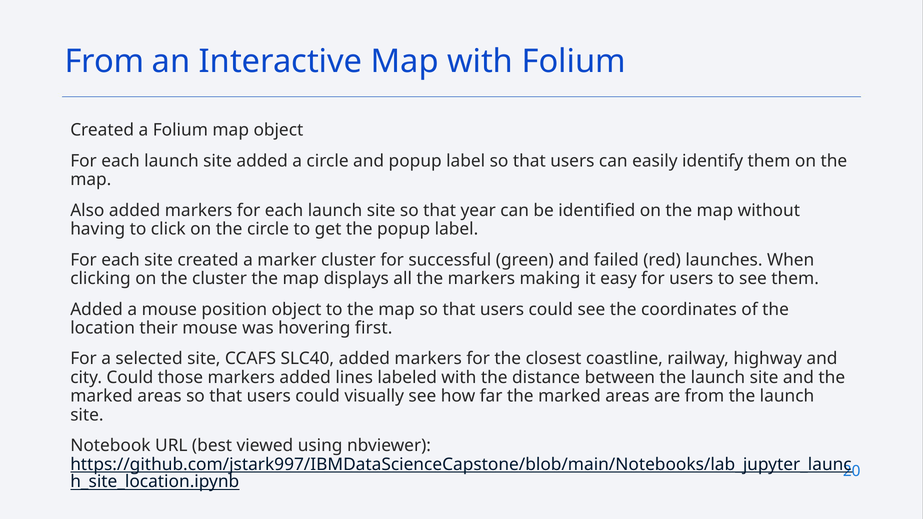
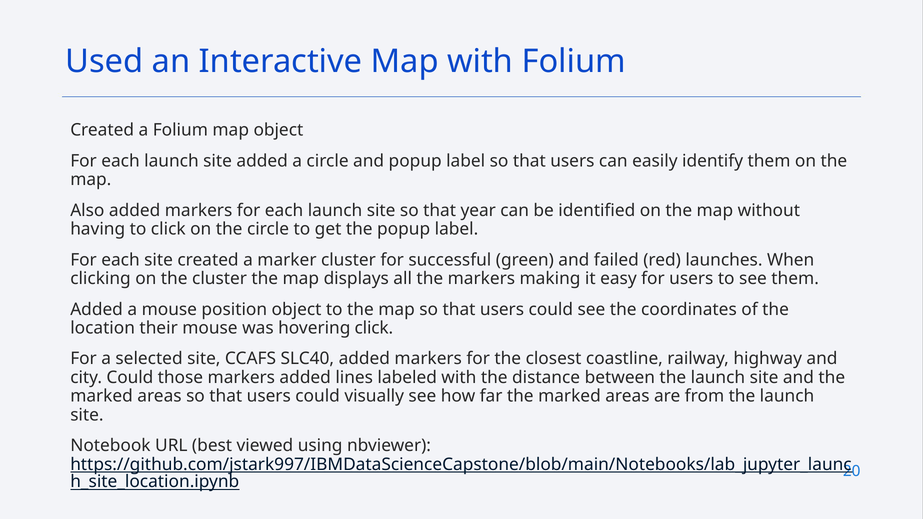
From at (104, 62): From -> Used
hovering first: first -> click
